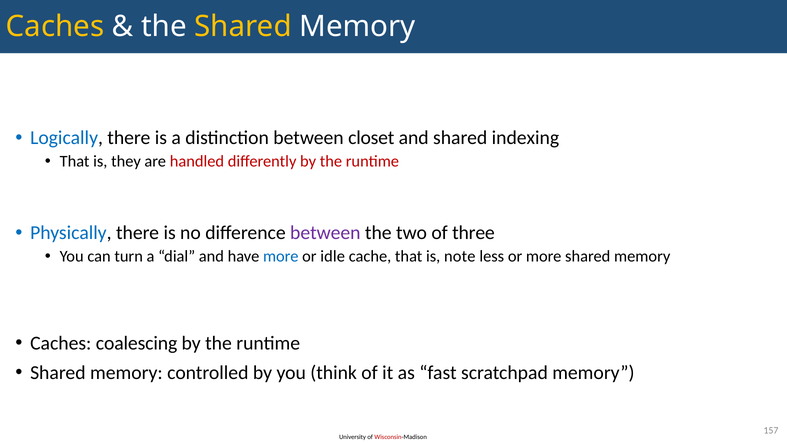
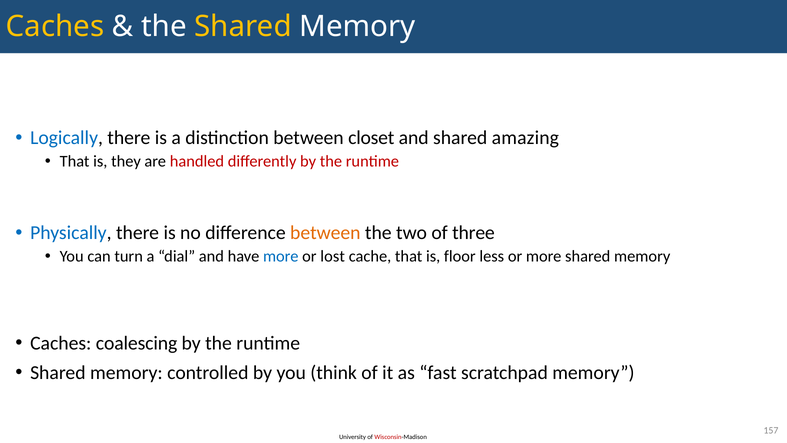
indexing: indexing -> amazing
between at (325, 233) colour: purple -> orange
idle: idle -> lost
note: note -> floor
